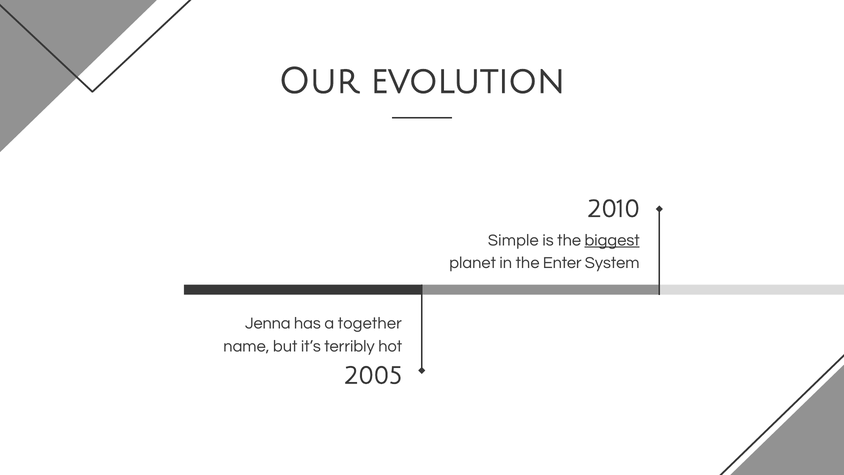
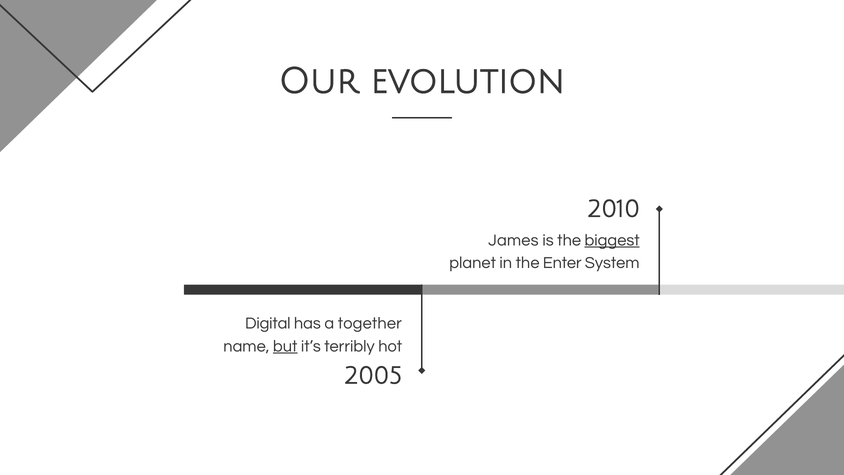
Simple: Simple -> James
Jenna: Jenna -> Digital
but underline: none -> present
